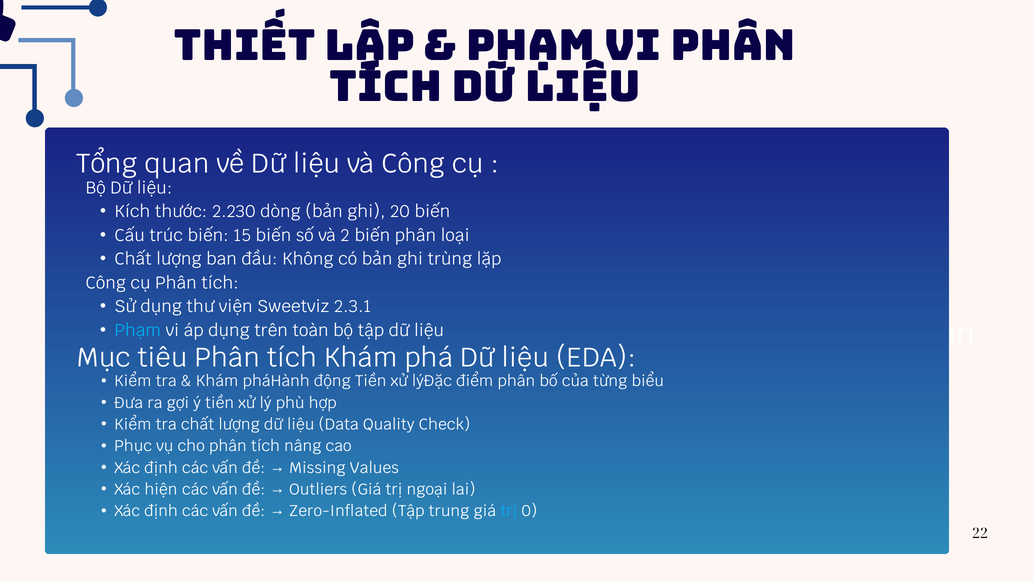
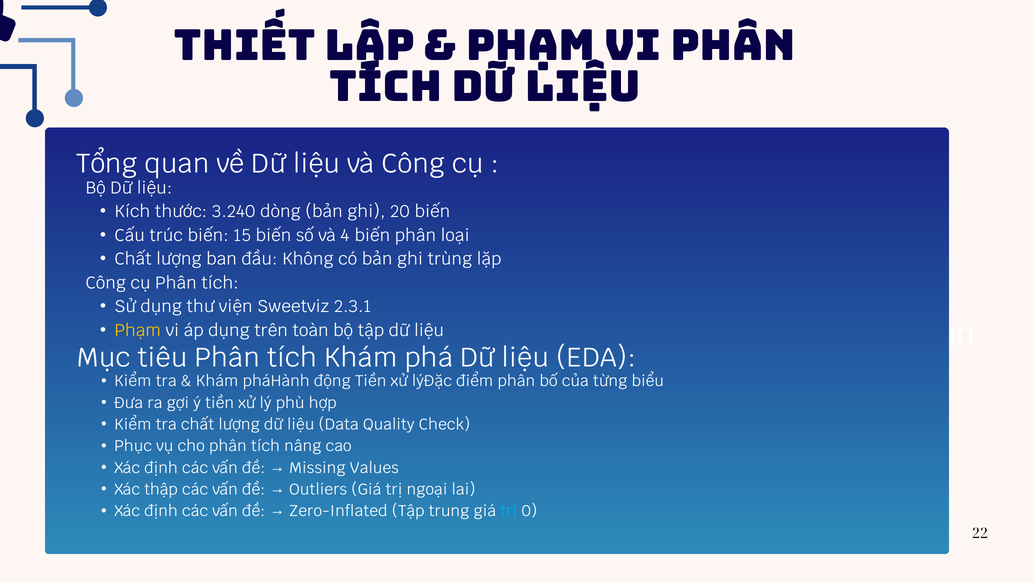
2.230: 2.230 -> 3.240
2: 2 -> 4
Phạm at (138, 330) colour: light blue -> yellow
hiện: hiện -> thập
